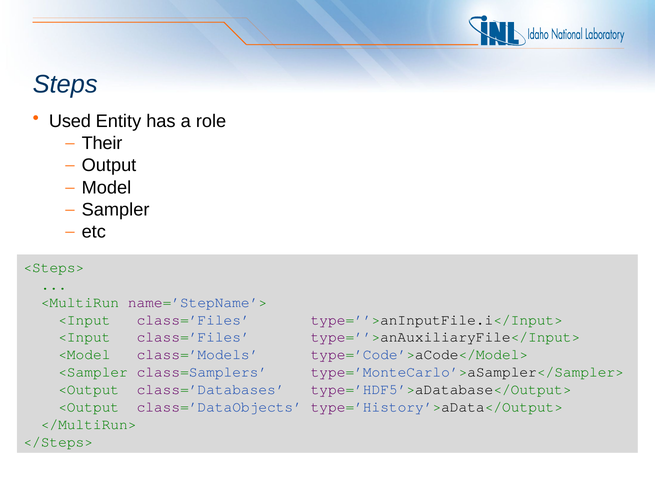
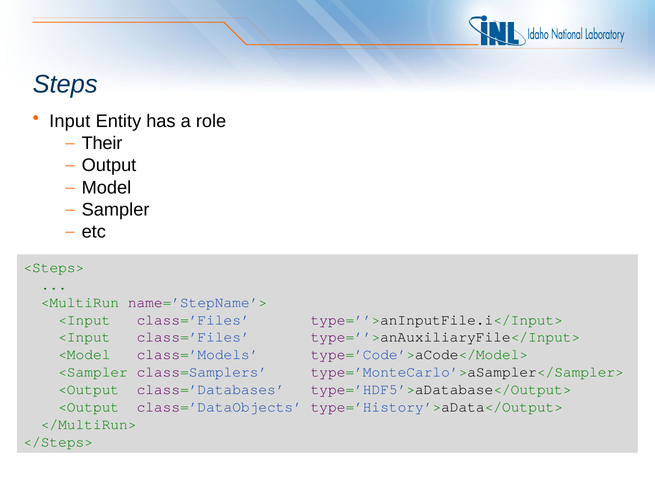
Used: Used -> Input
